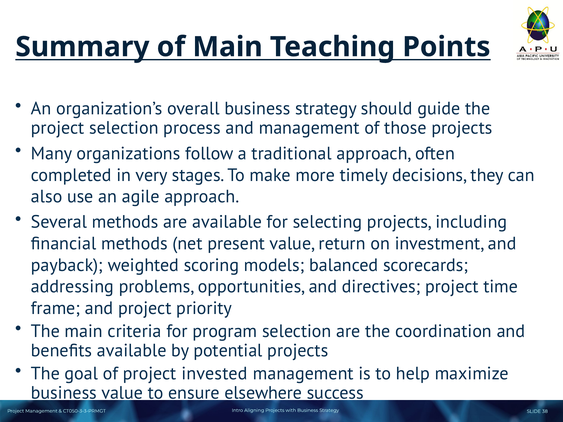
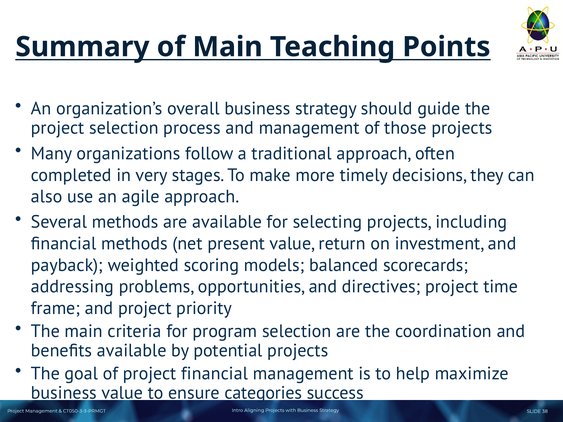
project invested: invested -> financial
elsewhere: elsewhere -> categories
